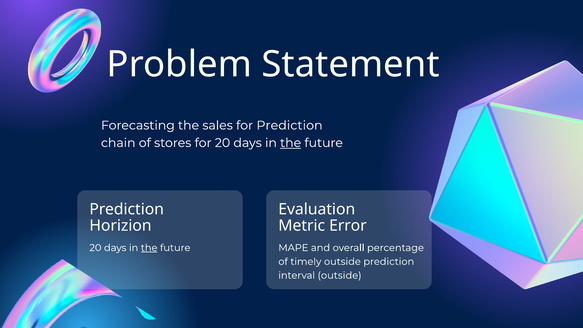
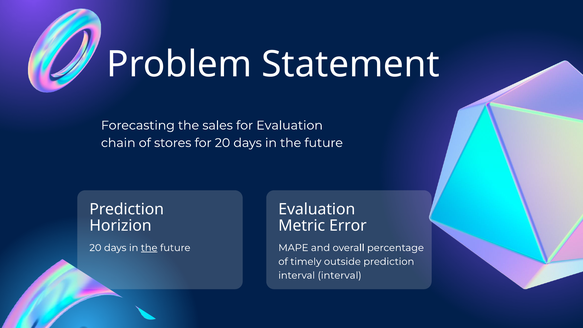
for Prediction: Prediction -> Evaluation
the at (291, 143) underline: present -> none
interval outside: outside -> interval
